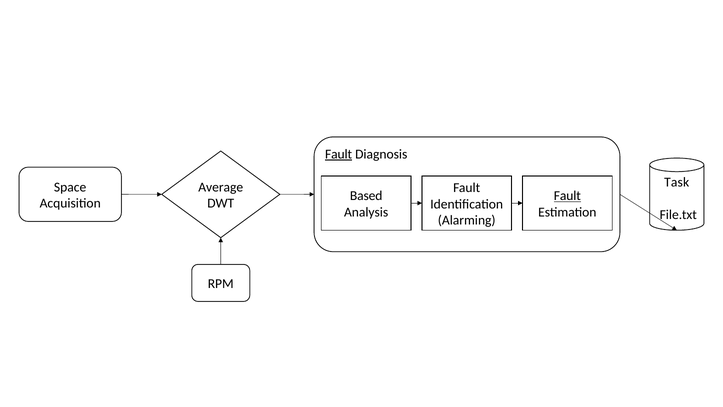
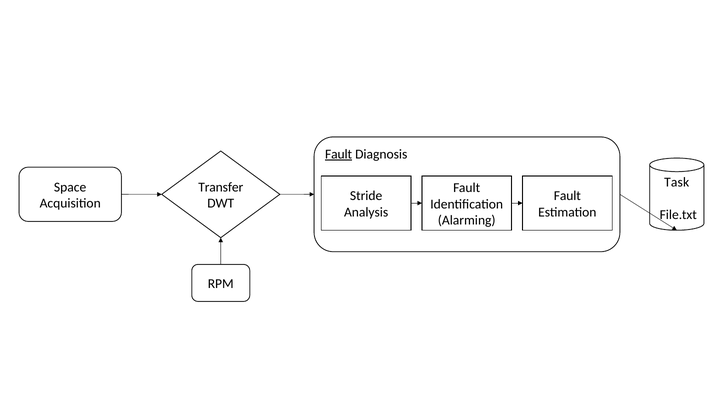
Average: Average -> Transfer
Based: Based -> Stride
Fault at (567, 196) underline: present -> none
